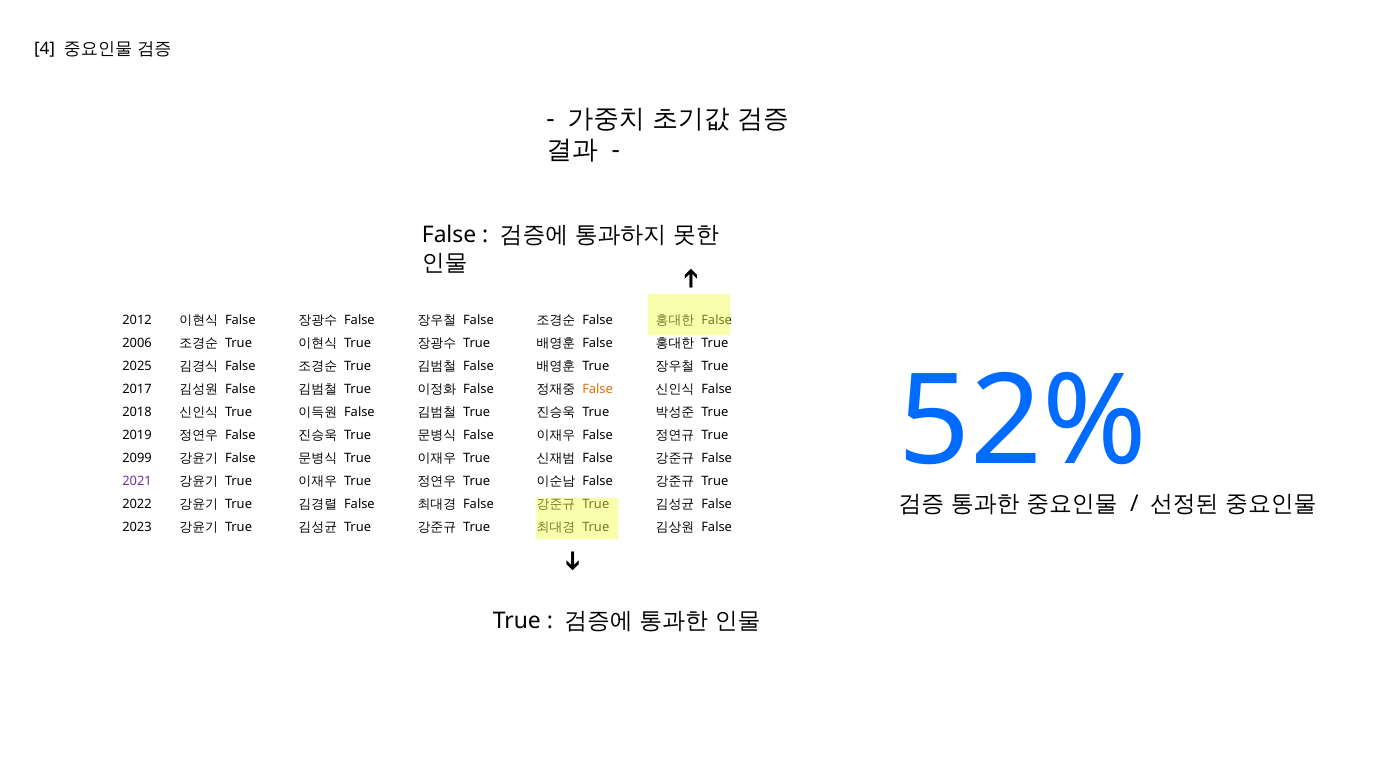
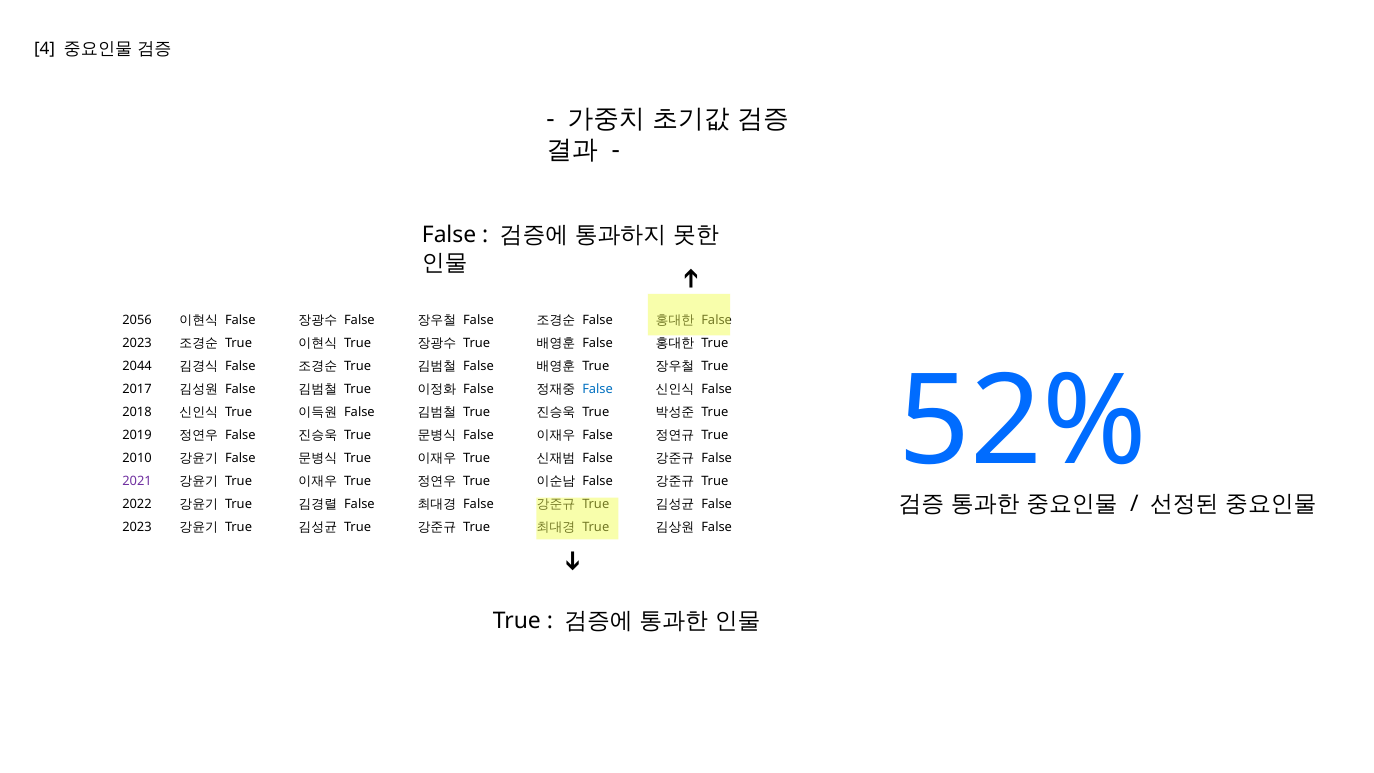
2012: 2012 -> 2056
2006 at (137, 343): 2006 -> 2023
2025: 2025 -> 2044
False at (598, 389) colour: orange -> blue
2099: 2099 -> 2010
